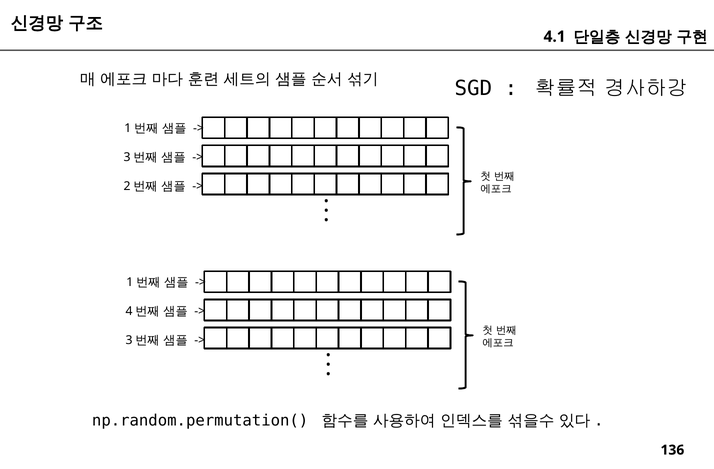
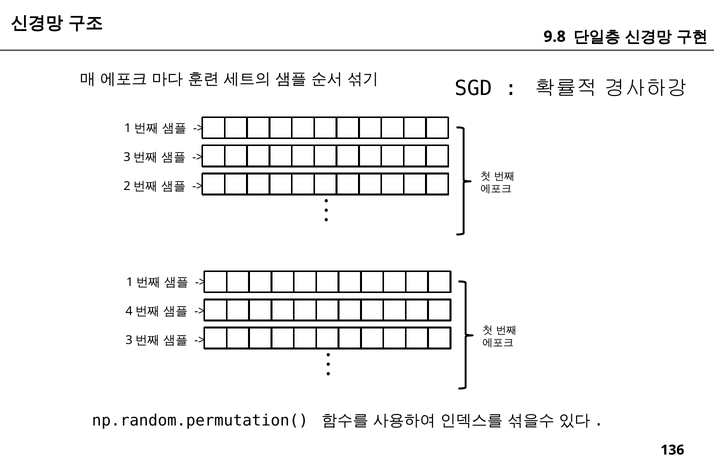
4.1: 4.1 -> 9.8
